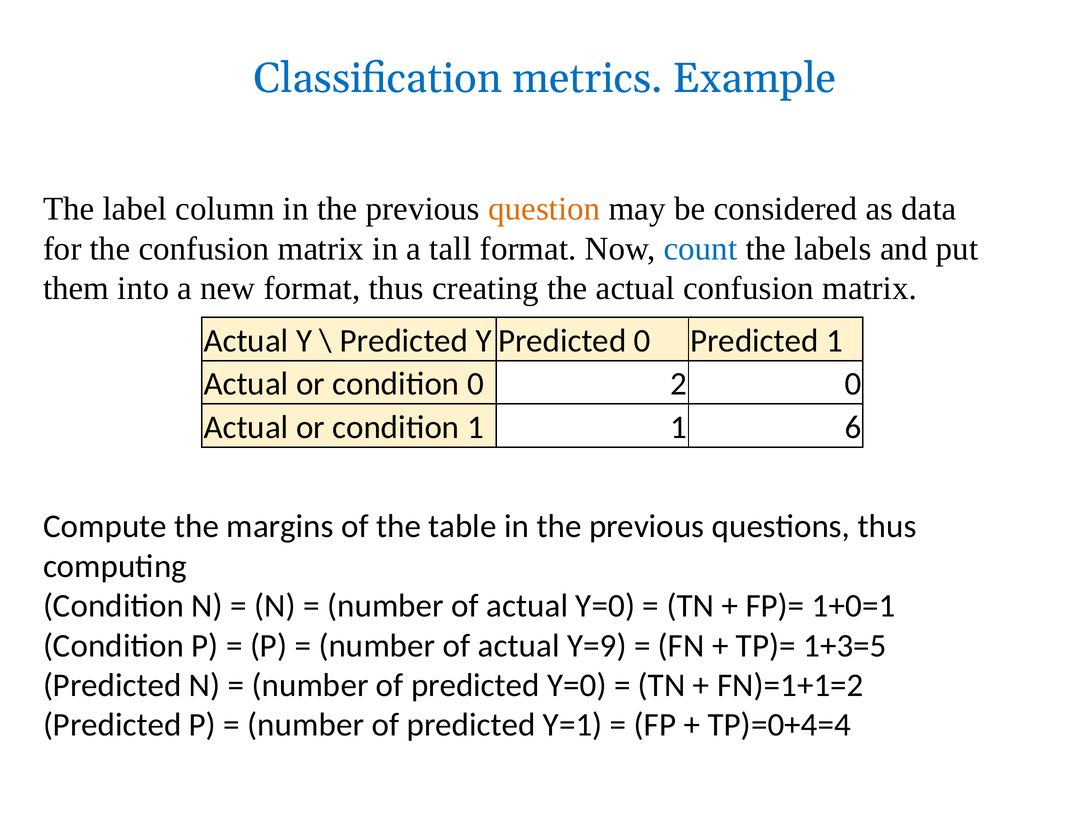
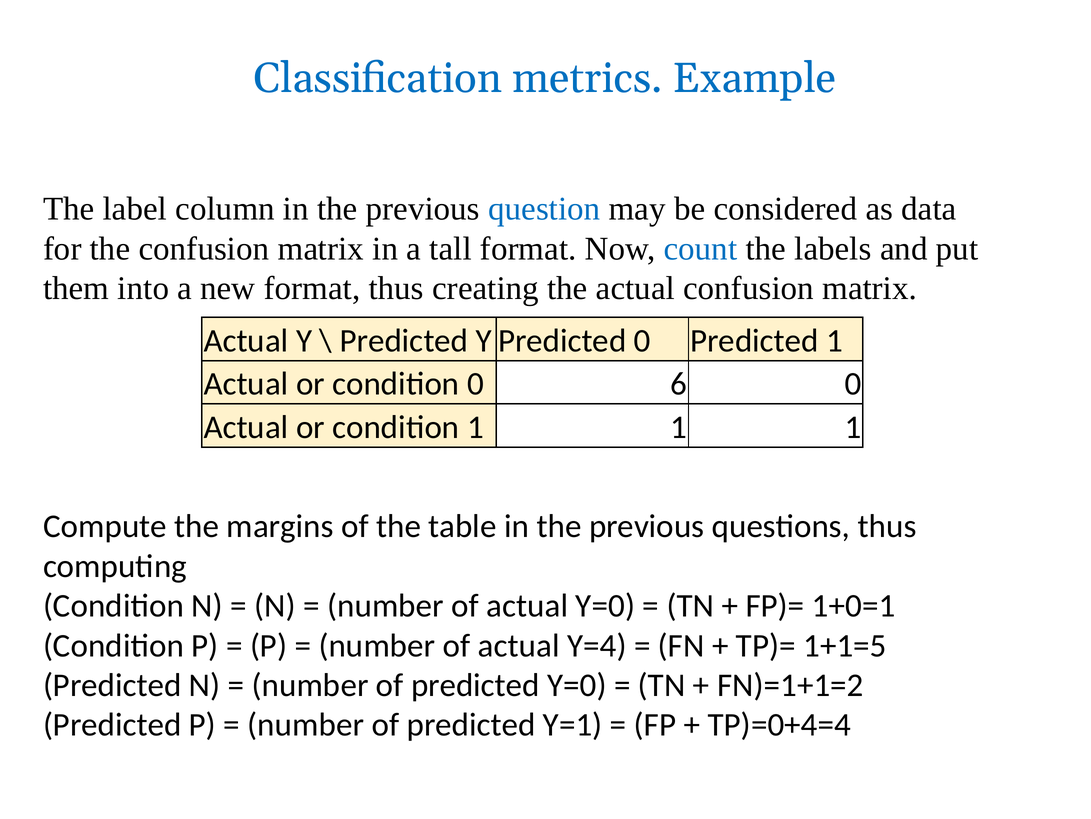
question colour: orange -> blue
2: 2 -> 6
1 1 6: 6 -> 1
Y=9: Y=9 -> Y=4
1+3=5: 1+3=5 -> 1+1=5
